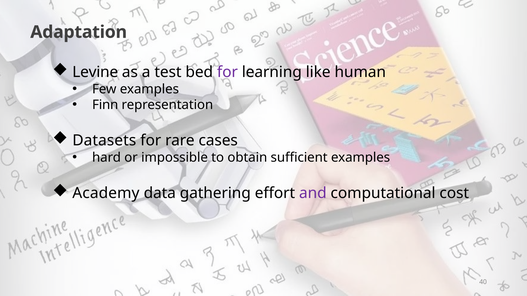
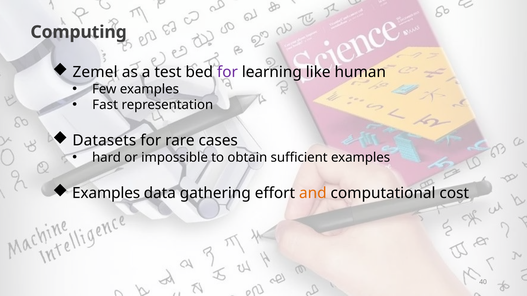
Adaptation: Adaptation -> Computing
Levine: Levine -> Zemel
Finn: Finn -> Fast
Academy at (106, 193): Academy -> Examples
and colour: purple -> orange
